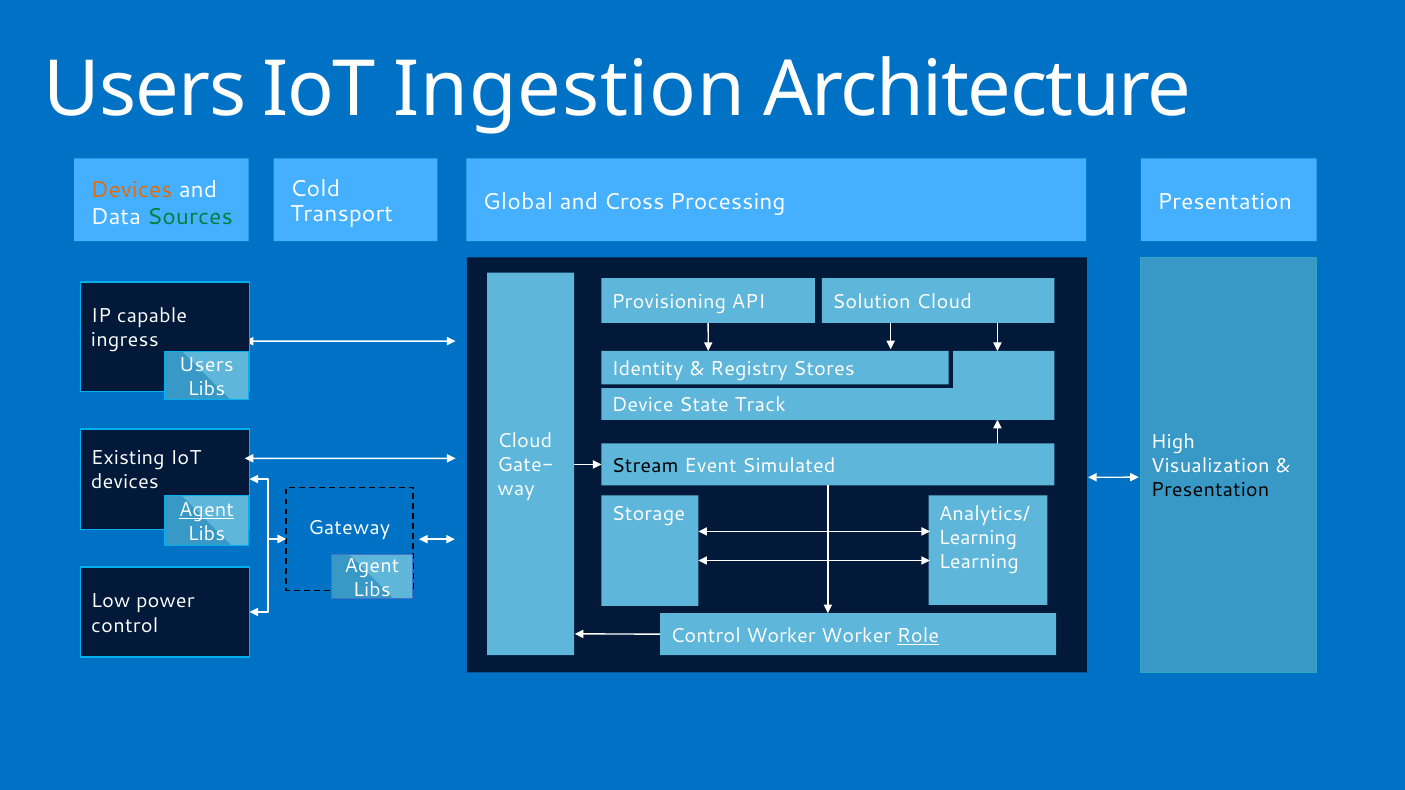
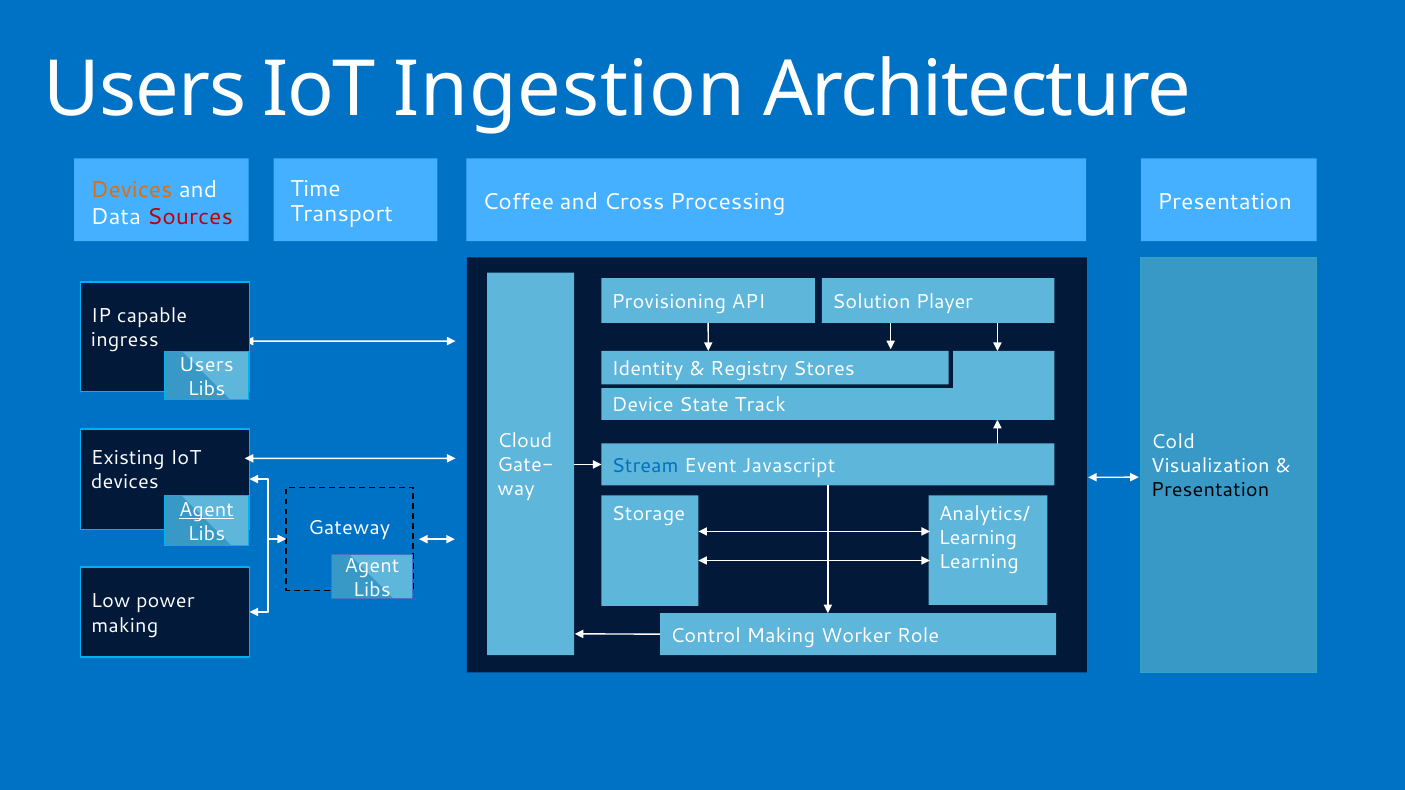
Cold: Cold -> Time
Global: Global -> Coffee
Sources colour: green -> red
Solution Cloud: Cloud -> Player
High: High -> Cold
Stream colour: black -> blue
Simulated: Simulated -> Javascript
control at (125, 626): control -> making
Control Worker: Worker -> Making
Role underline: present -> none
